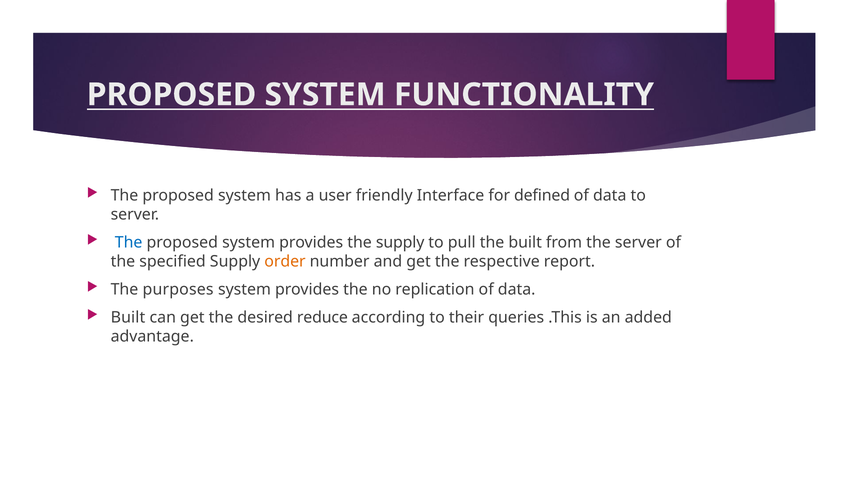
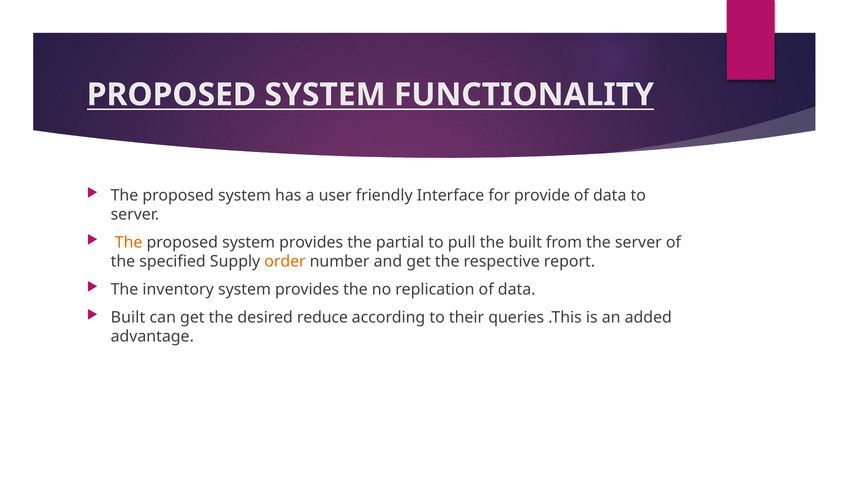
defined: defined -> provide
The at (129, 242) colour: blue -> orange
the supply: supply -> partial
purposes: purposes -> inventory
